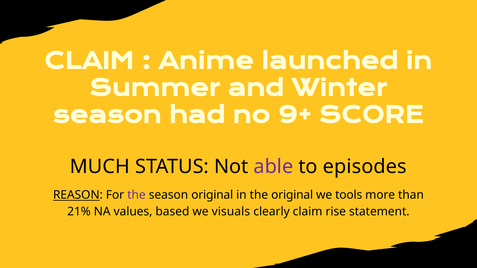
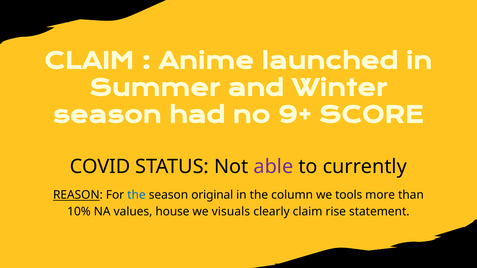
MUCH: MUCH -> COVID
episodes: episodes -> currently
the at (136, 195) colour: purple -> blue
the original: original -> column
21%: 21% -> 10%
based: based -> house
